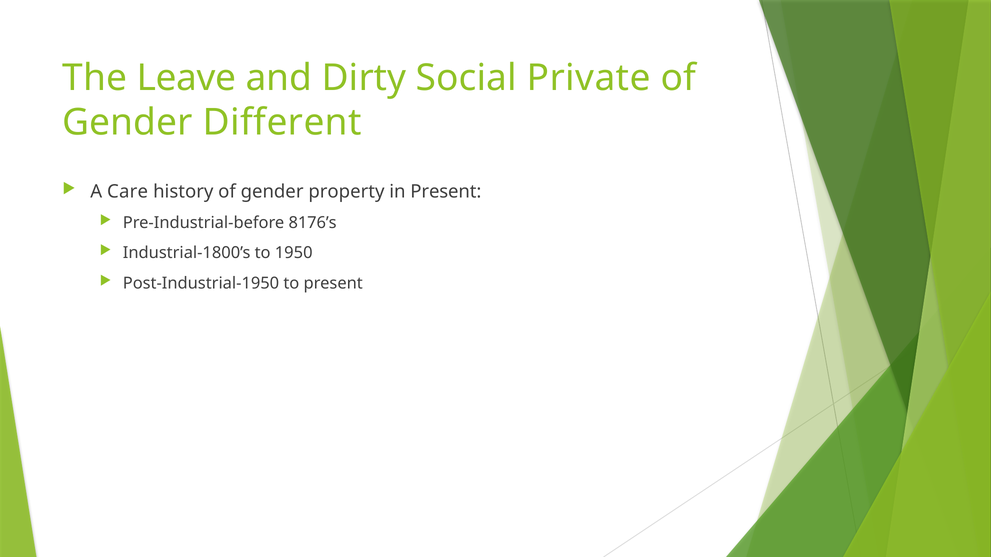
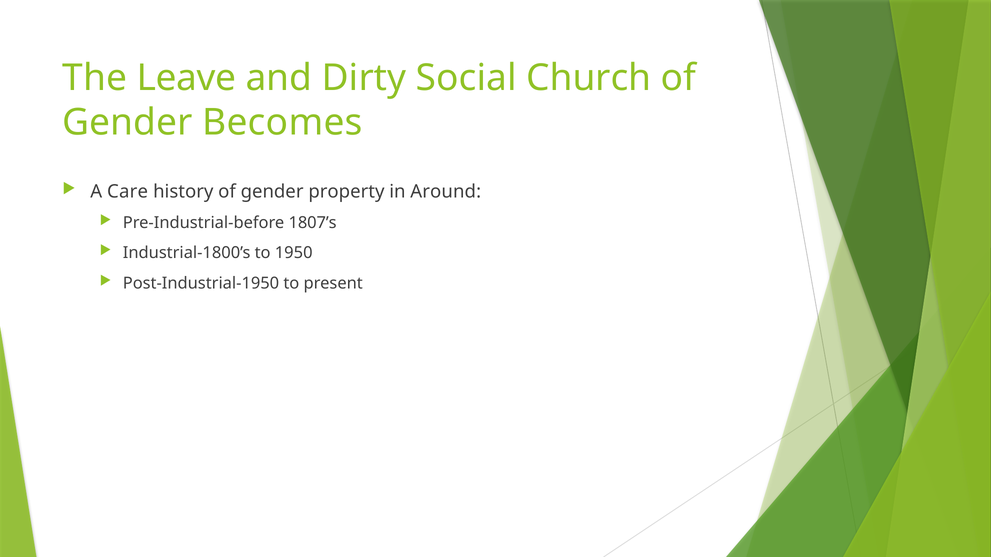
Private: Private -> Church
Different: Different -> Becomes
in Present: Present -> Around
8176’s: 8176’s -> 1807’s
